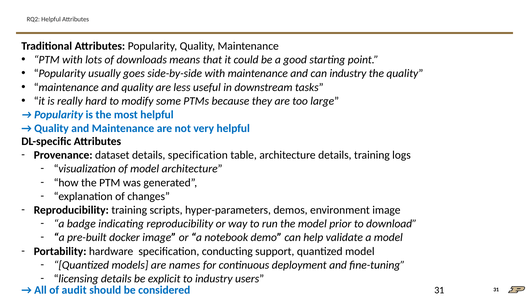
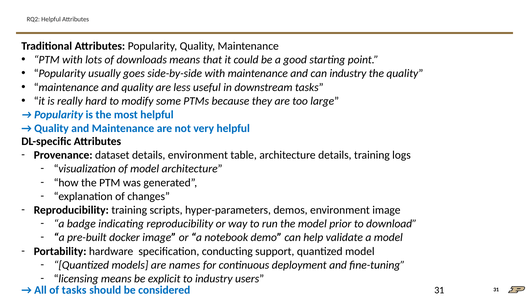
details specification: specification -> environment
licensing details: details -> means
of audit: audit -> tasks
